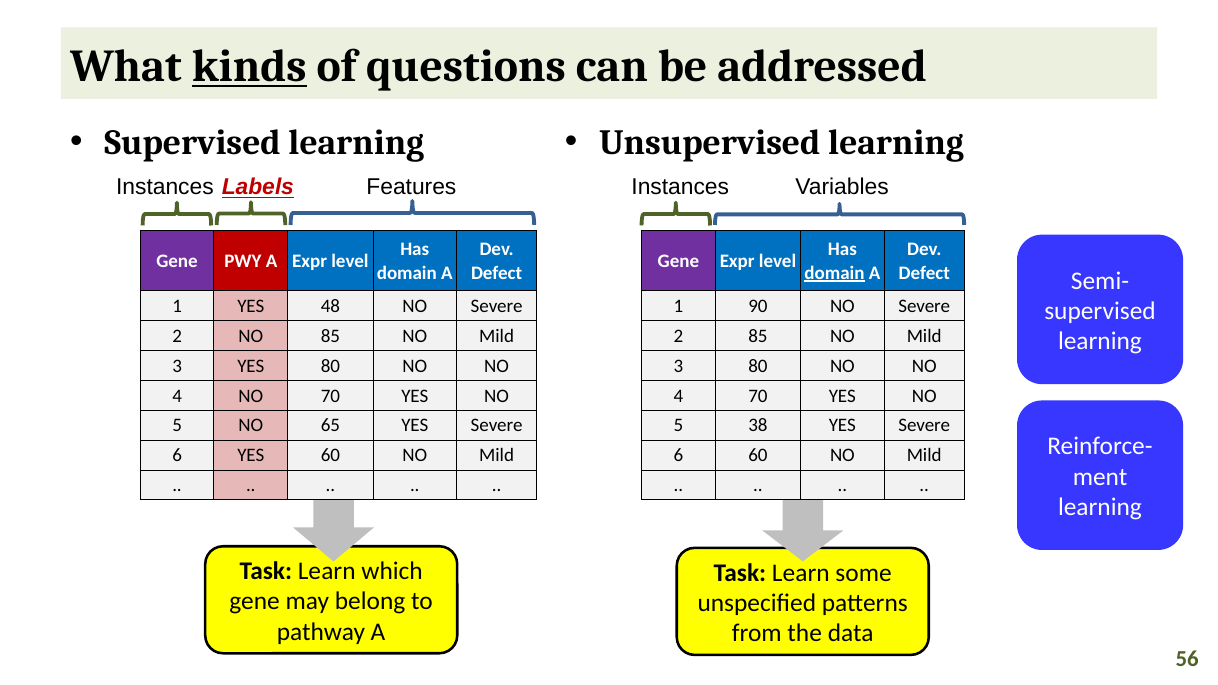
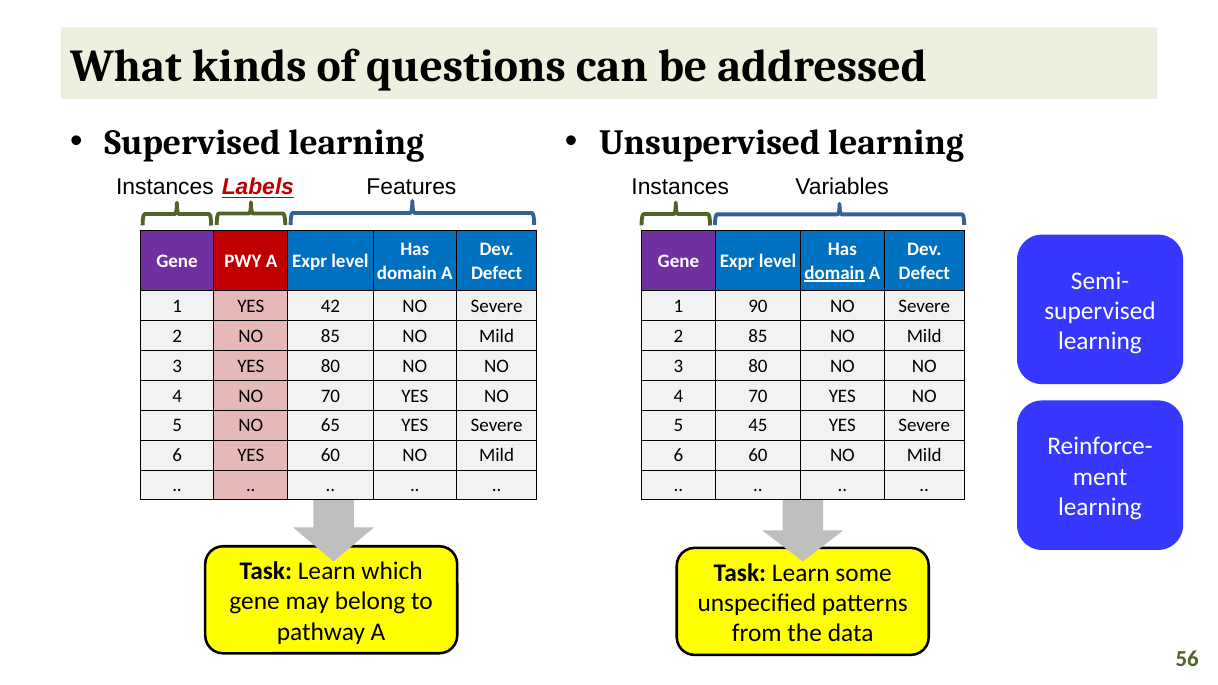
kinds underline: present -> none
48: 48 -> 42
38: 38 -> 45
